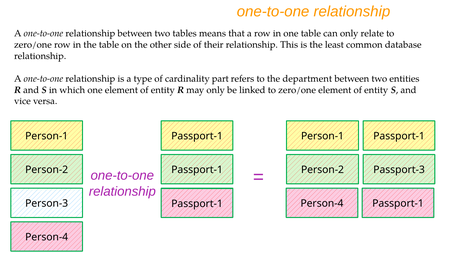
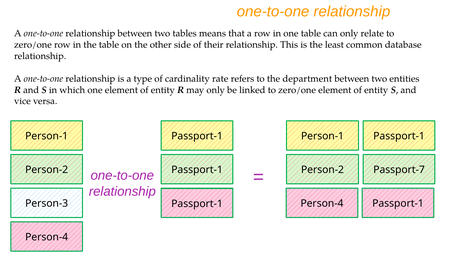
part: part -> rate
Passport-3: Passport-3 -> Passport-7
